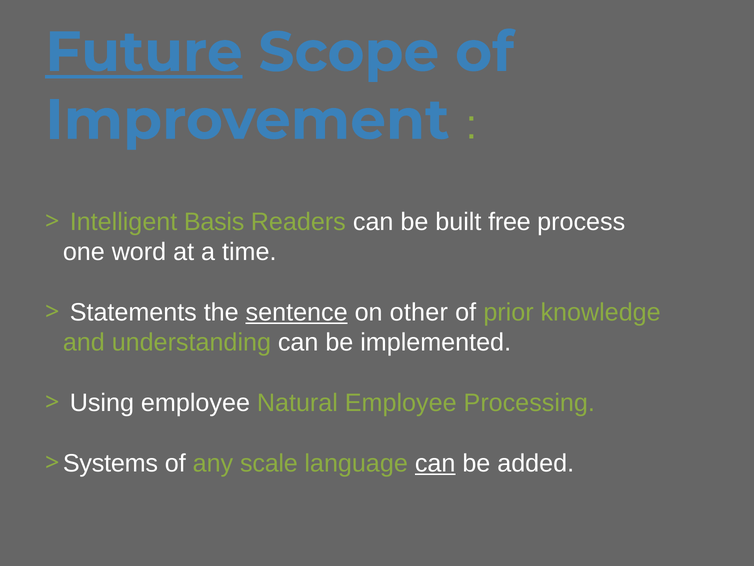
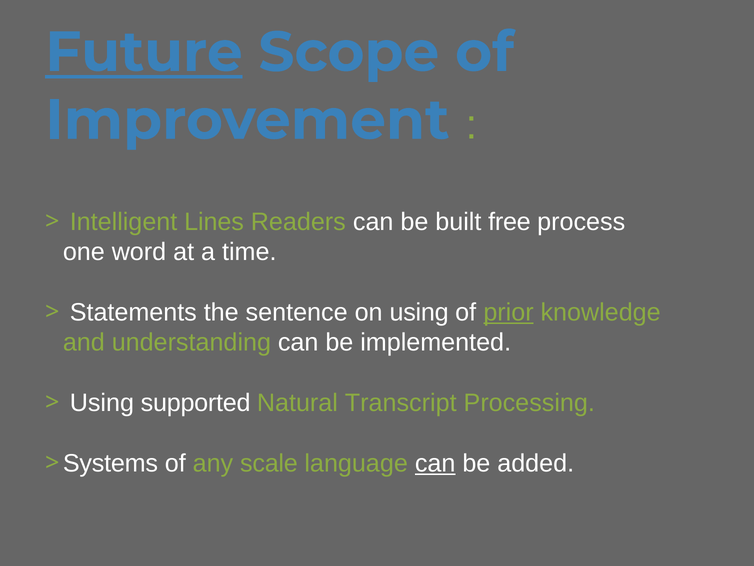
Basis: Basis -> Lines
sentence underline: present -> none
on other: other -> using
prior underline: none -> present
Using employee: employee -> supported
Natural Employee: Employee -> Transcript
